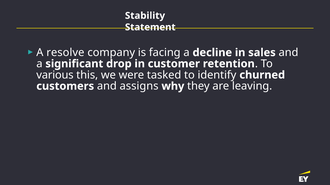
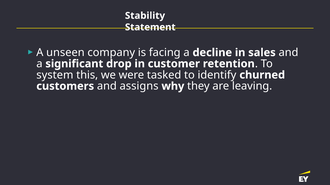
resolve: resolve -> unseen
various: various -> system
